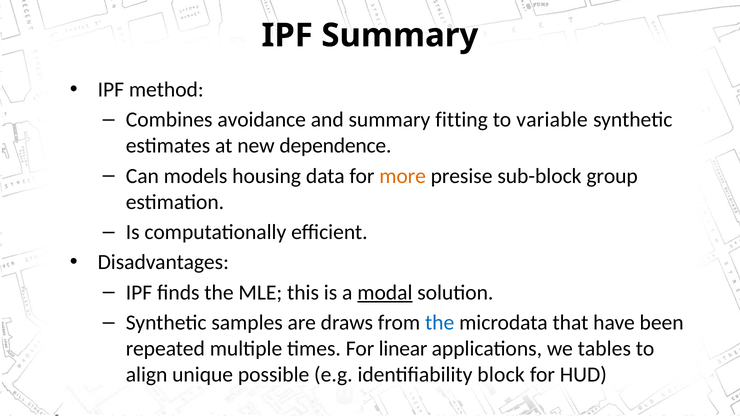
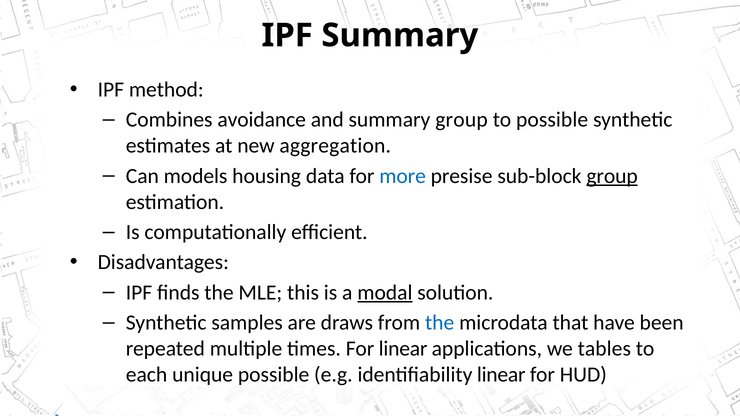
summary fitting: fitting -> group
to variable: variable -> possible
dependence: dependence -> aggregation
more colour: orange -> blue
group at (612, 176) underline: none -> present
align: align -> each
identifiability block: block -> linear
